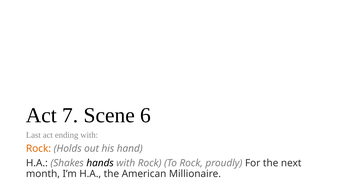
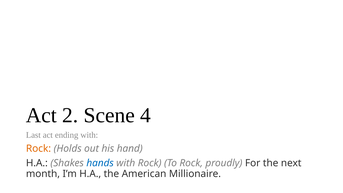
7: 7 -> 2
6: 6 -> 4
hands colour: black -> blue
